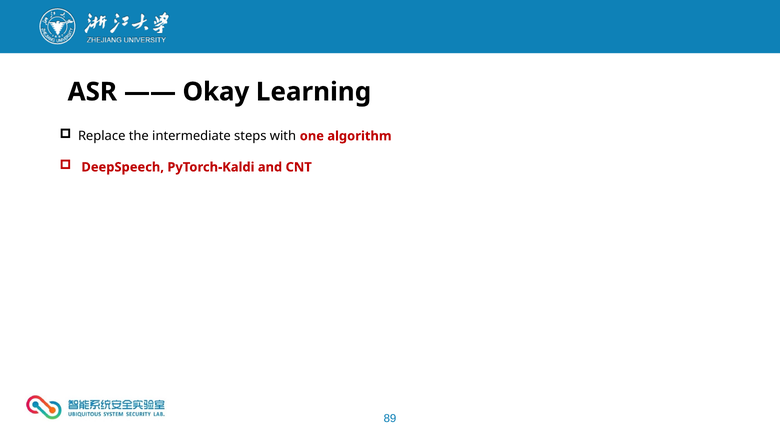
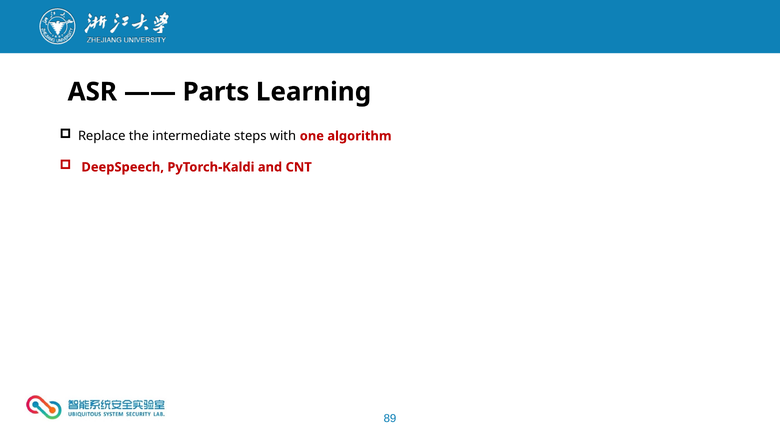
Okay: Okay -> Parts
